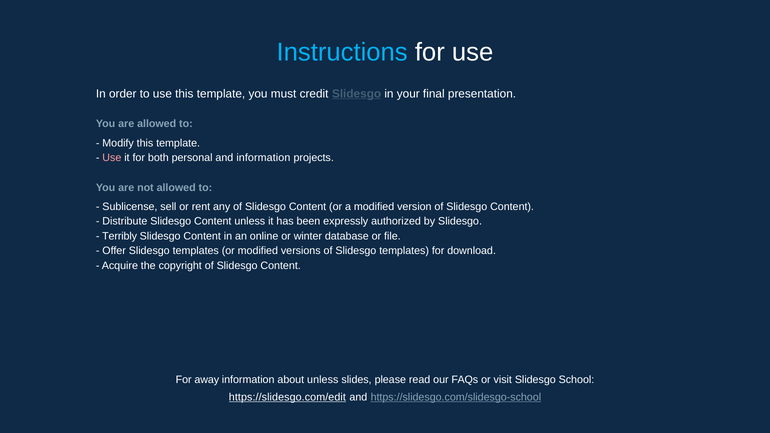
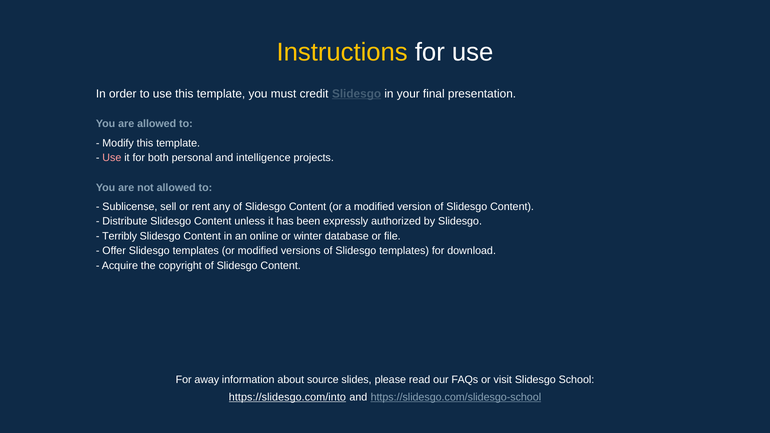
Instructions colour: light blue -> yellow
and information: information -> intelligence
about unless: unless -> source
https://slidesgo.com/edit: https://slidesgo.com/edit -> https://slidesgo.com/into
